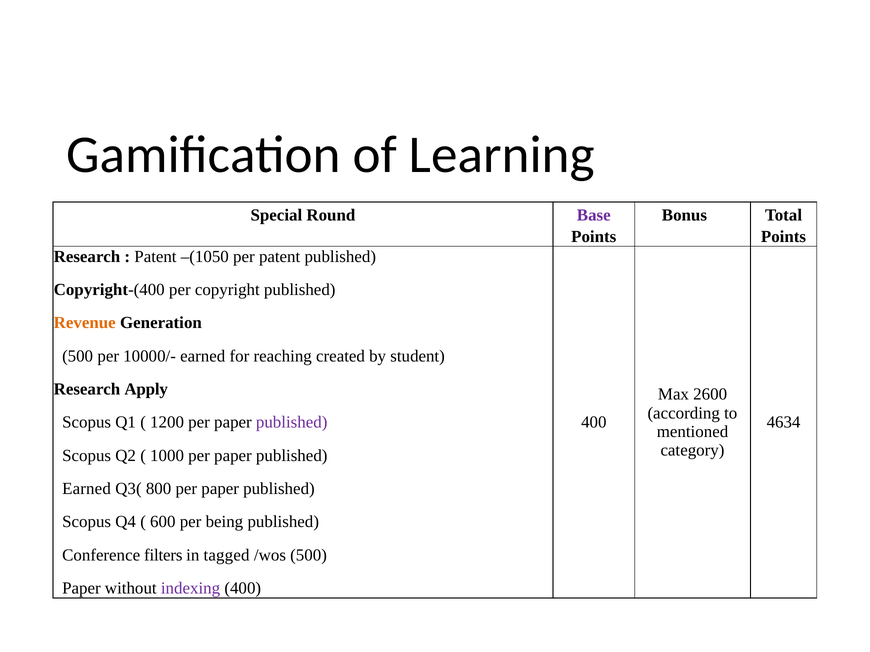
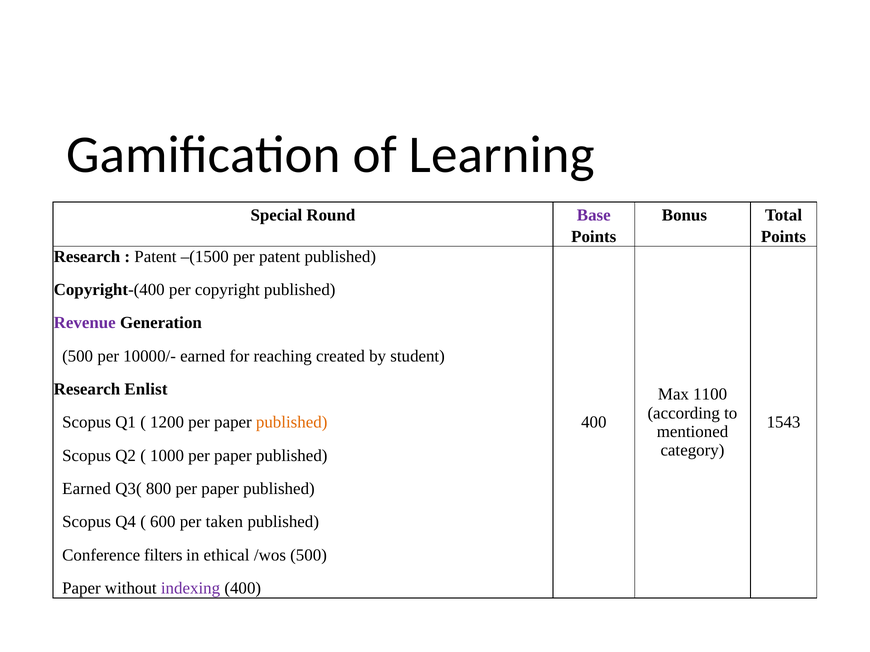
–(1050: –(1050 -> –(1500
Revenue colour: orange -> purple
Apply: Apply -> Enlist
2600: 2600 -> 1100
published at (292, 423) colour: purple -> orange
4634: 4634 -> 1543
being: being -> taken
tagged: tagged -> ethical
